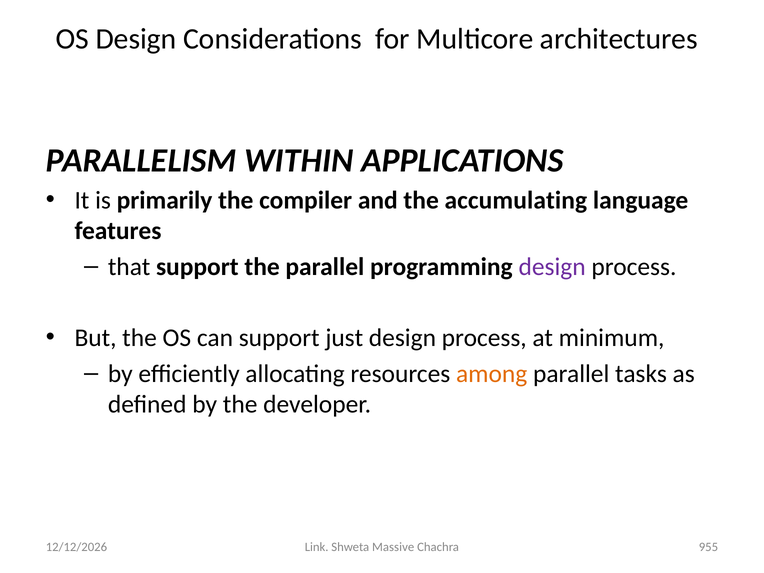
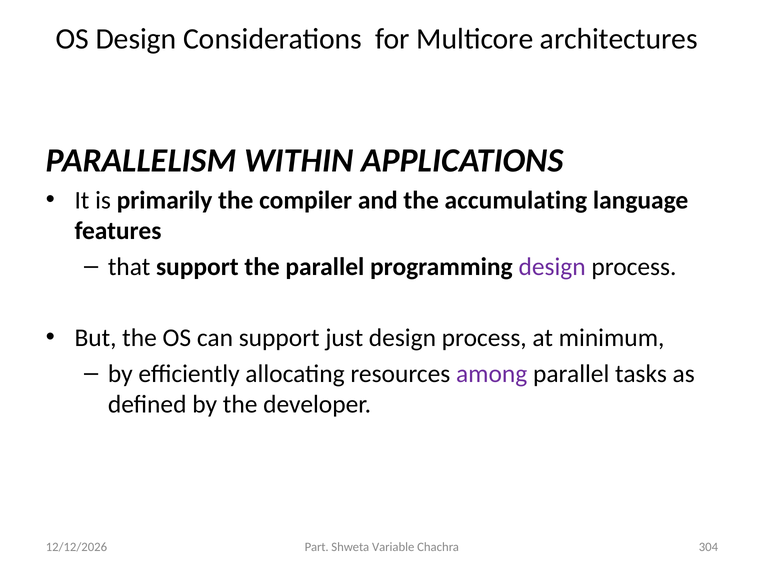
among colour: orange -> purple
Link: Link -> Part
Massive: Massive -> Variable
955: 955 -> 304
